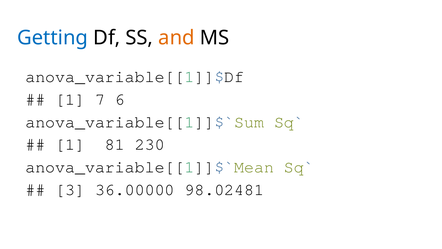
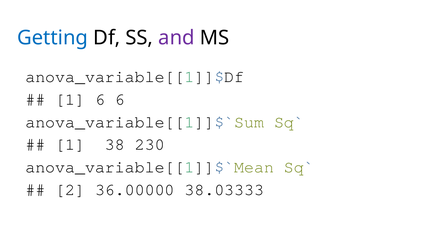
and colour: orange -> purple
1 7: 7 -> 6
81: 81 -> 38
3: 3 -> 2
98.02481: 98.02481 -> 38.03333
